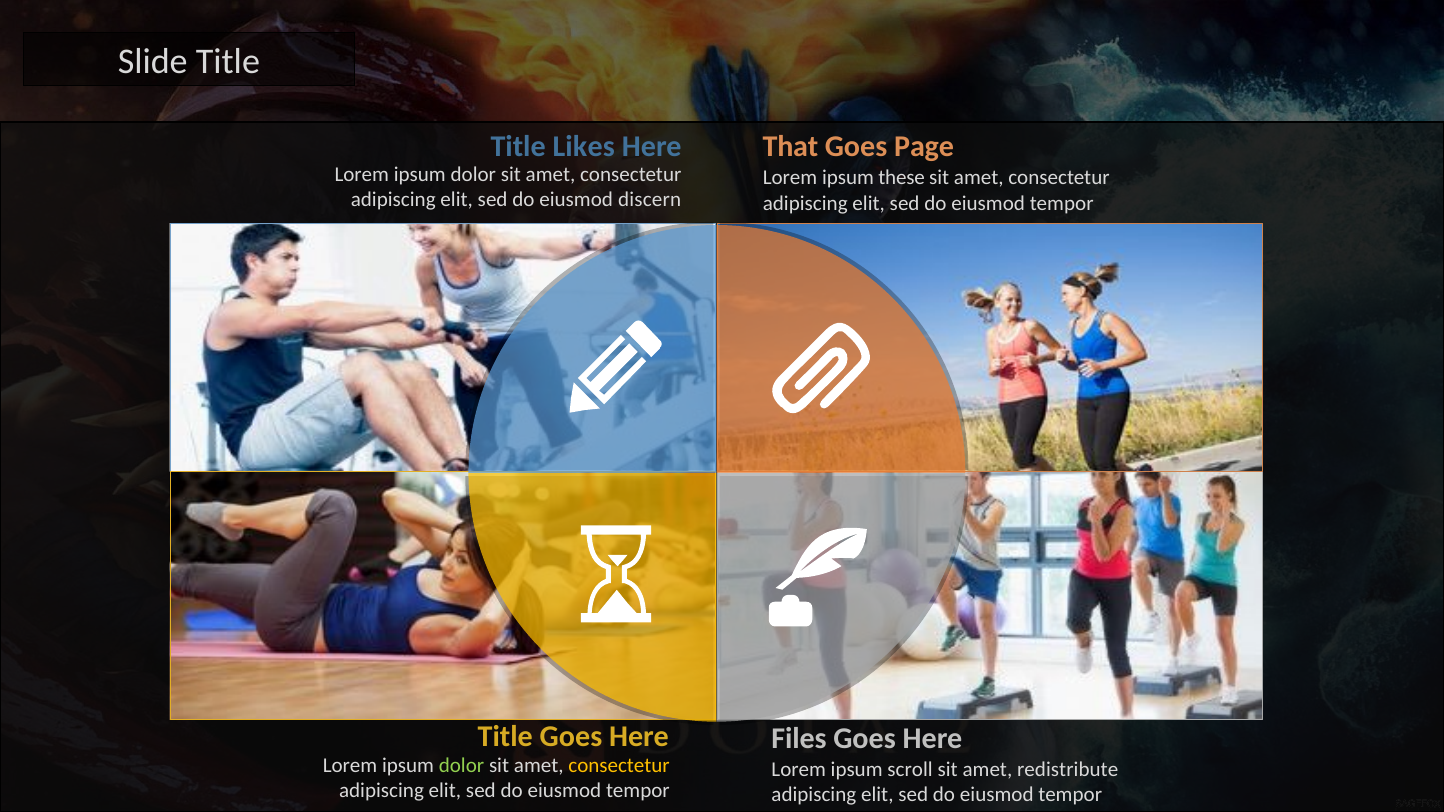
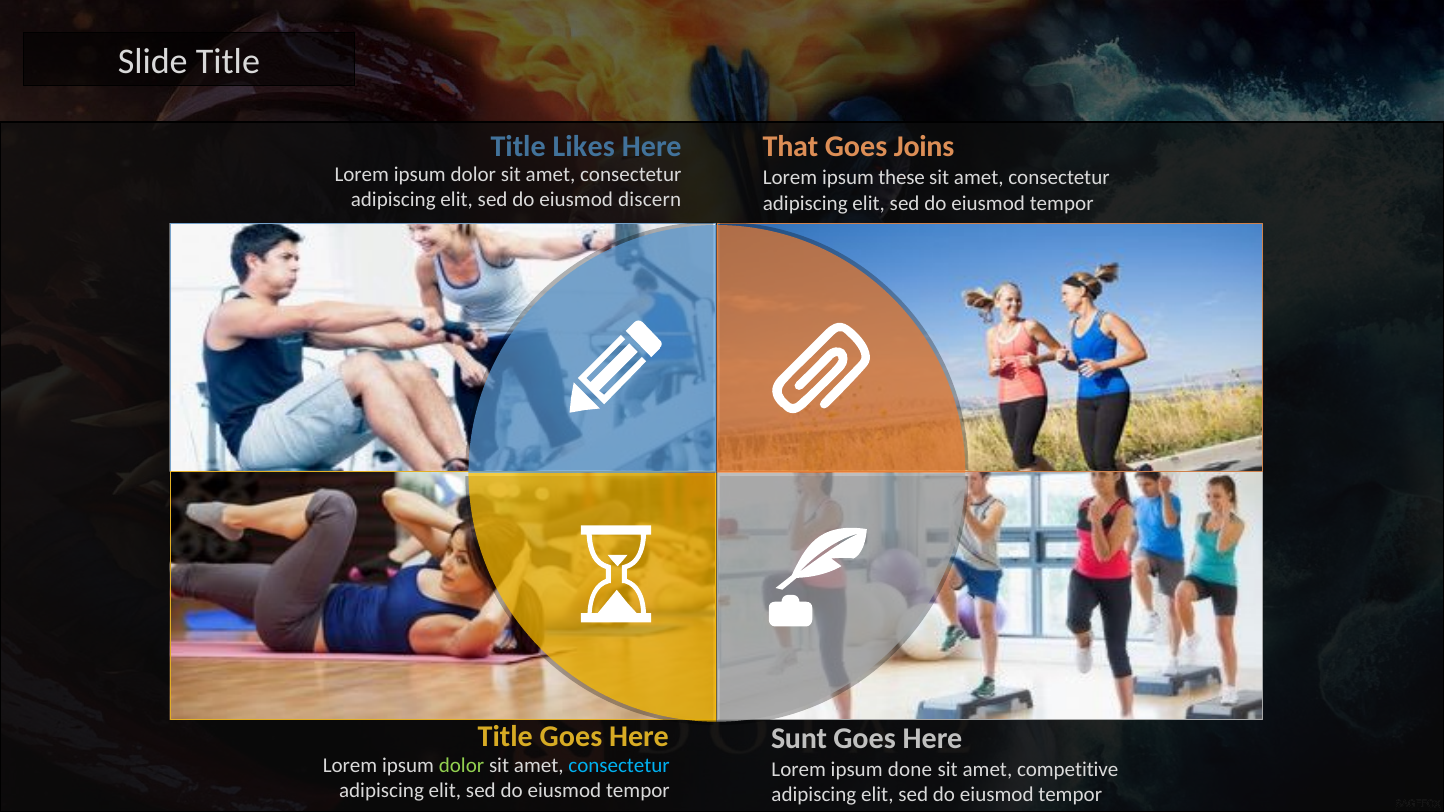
Page: Page -> Joins
Files: Files -> Sunt
consectetur at (619, 766) colour: yellow -> light blue
scroll: scroll -> done
redistribute: redistribute -> competitive
